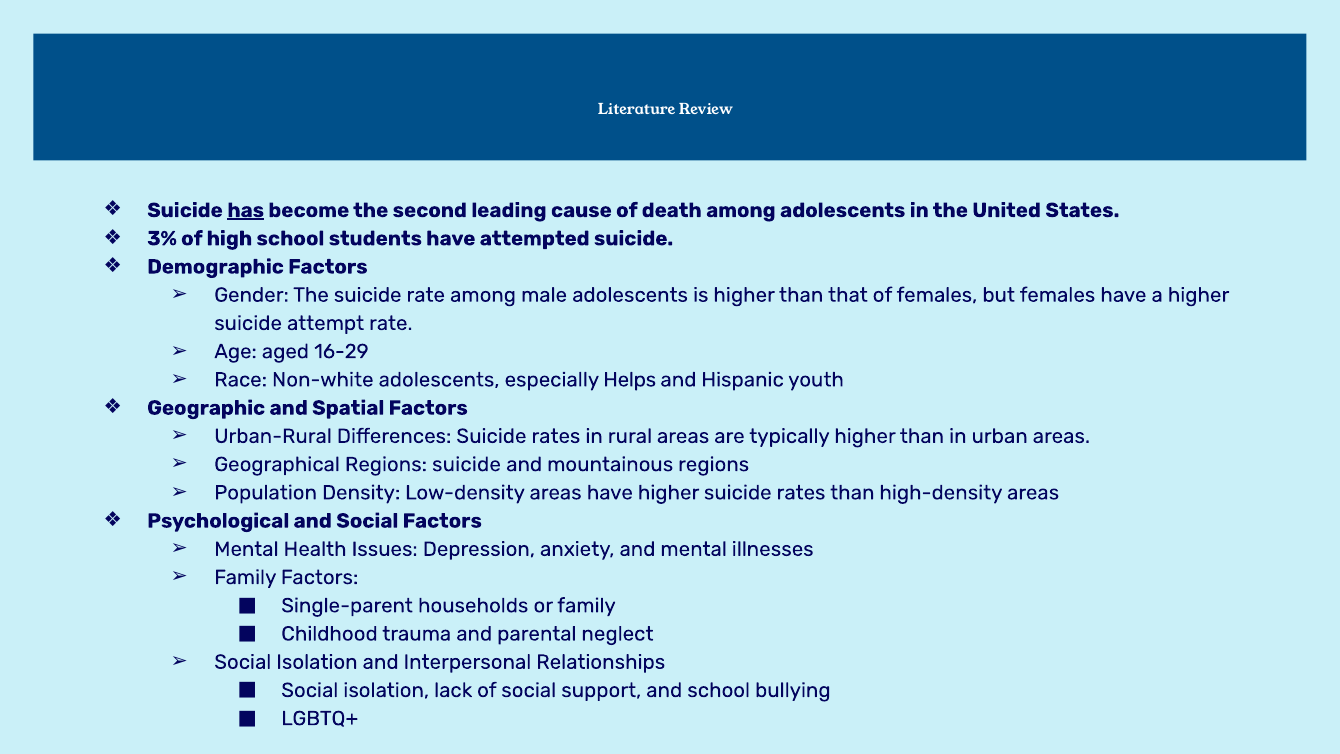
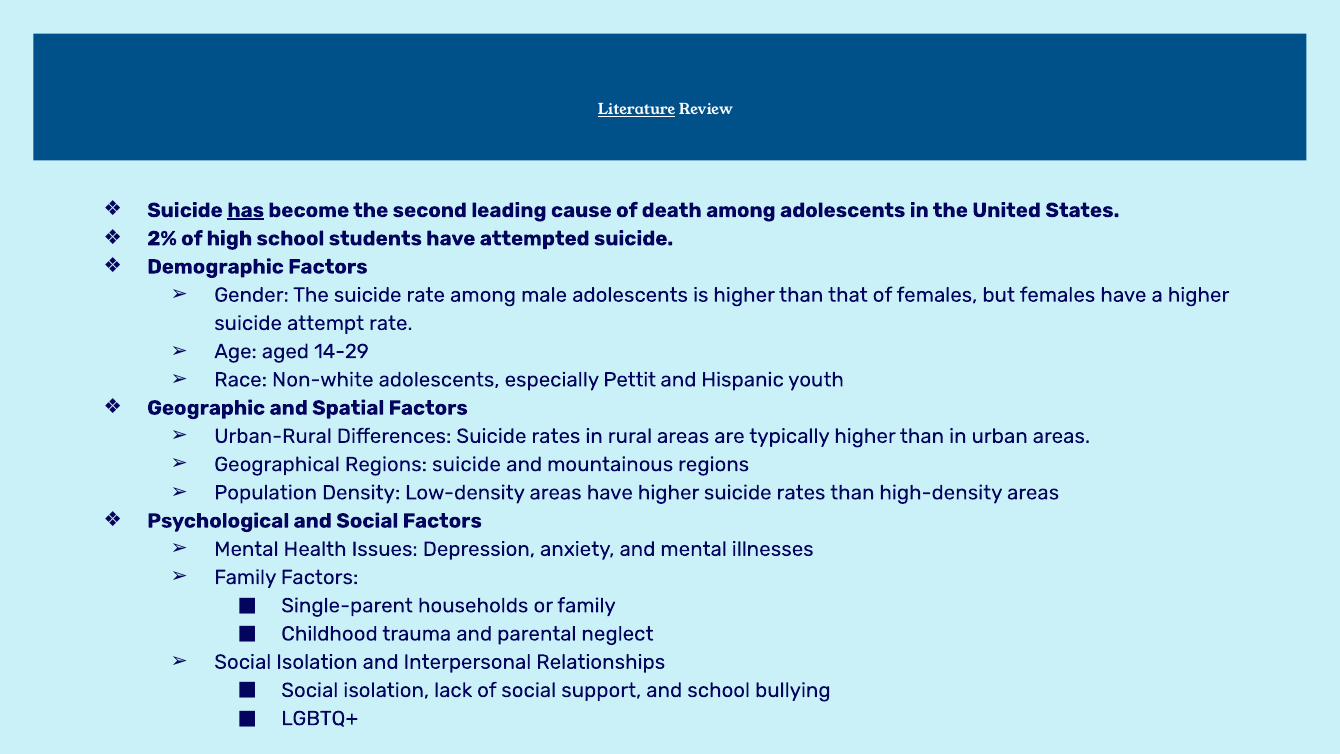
Literature underline: none -> present
3%: 3% -> 2%
16-29: 16-29 -> 14-29
Helps: Helps -> Pettit
